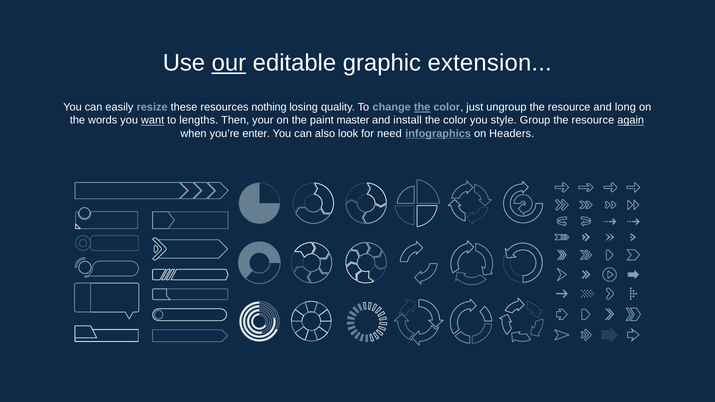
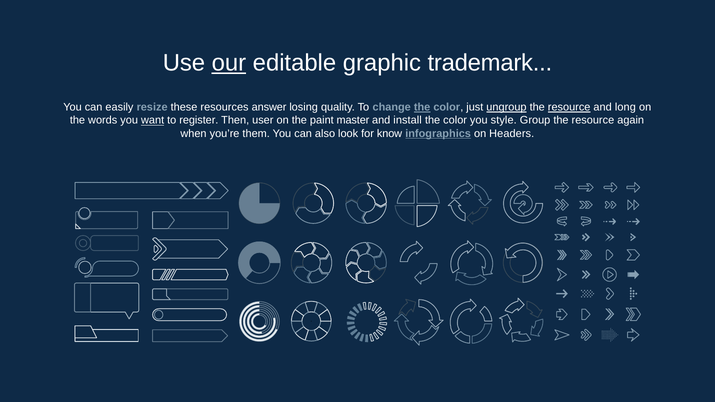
extension: extension -> trademark
nothing: nothing -> answer
ungroup underline: none -> present
resource at (569, 107) underline: none -> present
lengths: lengths -> register
your: your -> user
again underline: present -> none
enter: enter -> them
need: need -> know
